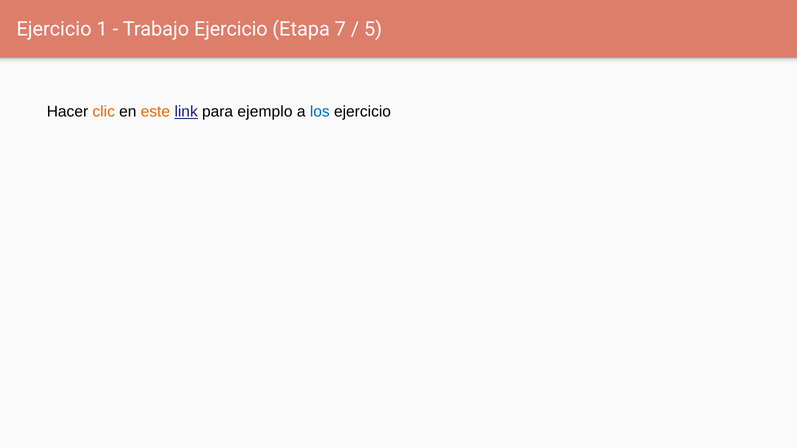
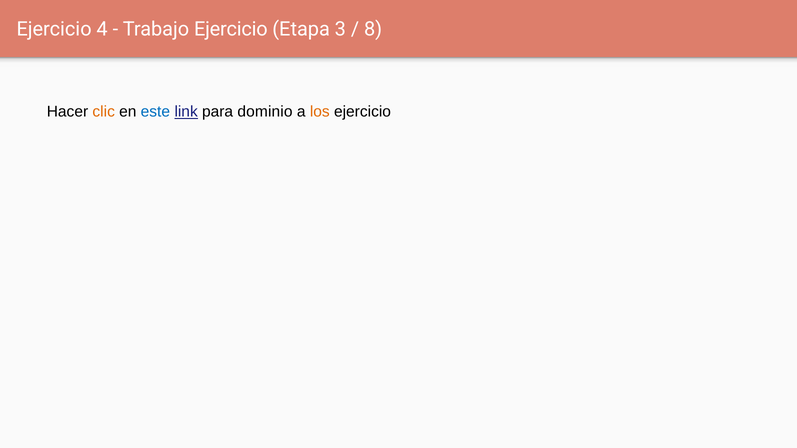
1: 1 -> 4
7: 7 -> 3
5: 5 -> 8
este colour: orange -> blue
ejemplo: ejemplo -> dominio
los colour: blue -> orange
